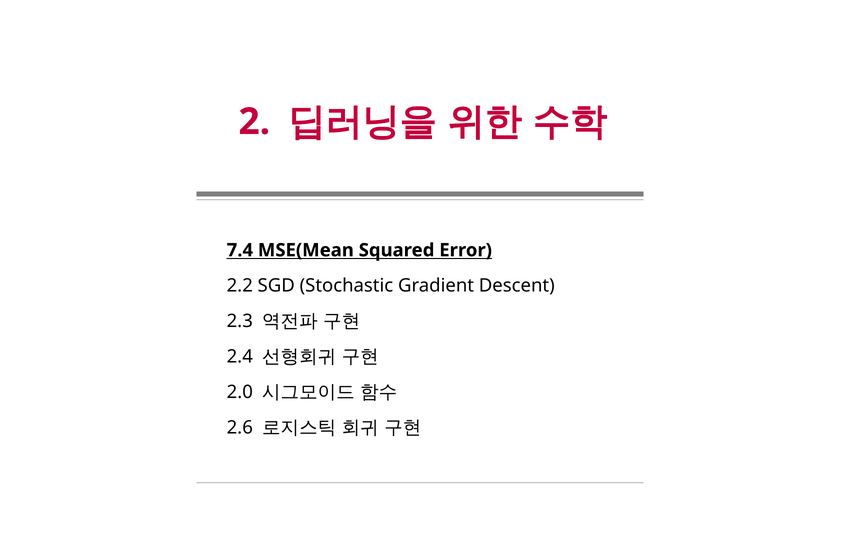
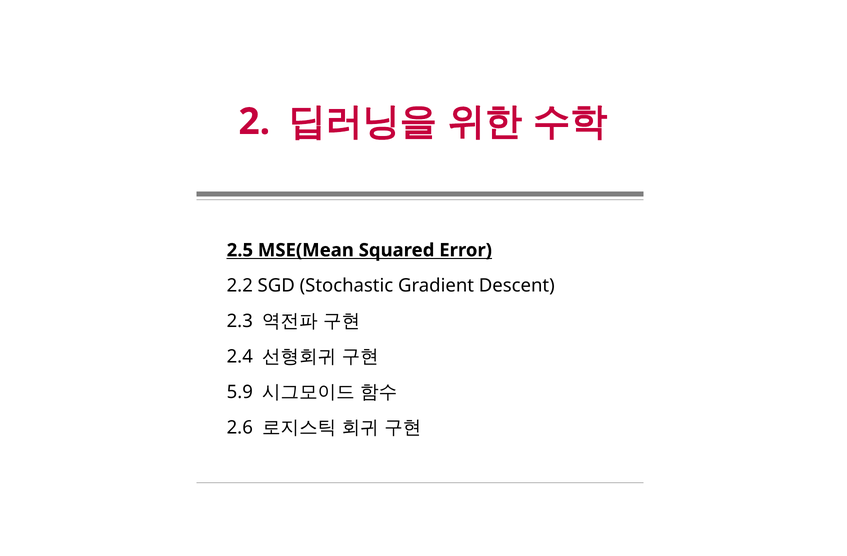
7.4: 7.4 -> 2.5
2.0: 2.0 -> 5.9
